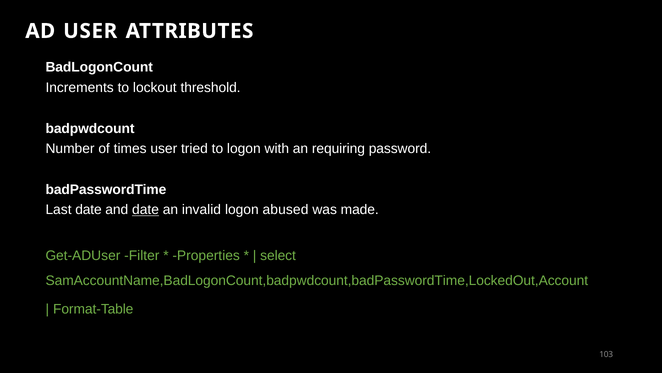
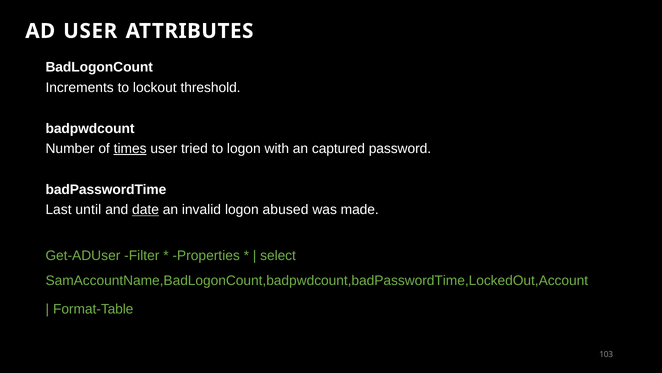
times underline: none -> present
requiring: requiring -> captured
Last date: date -> until
